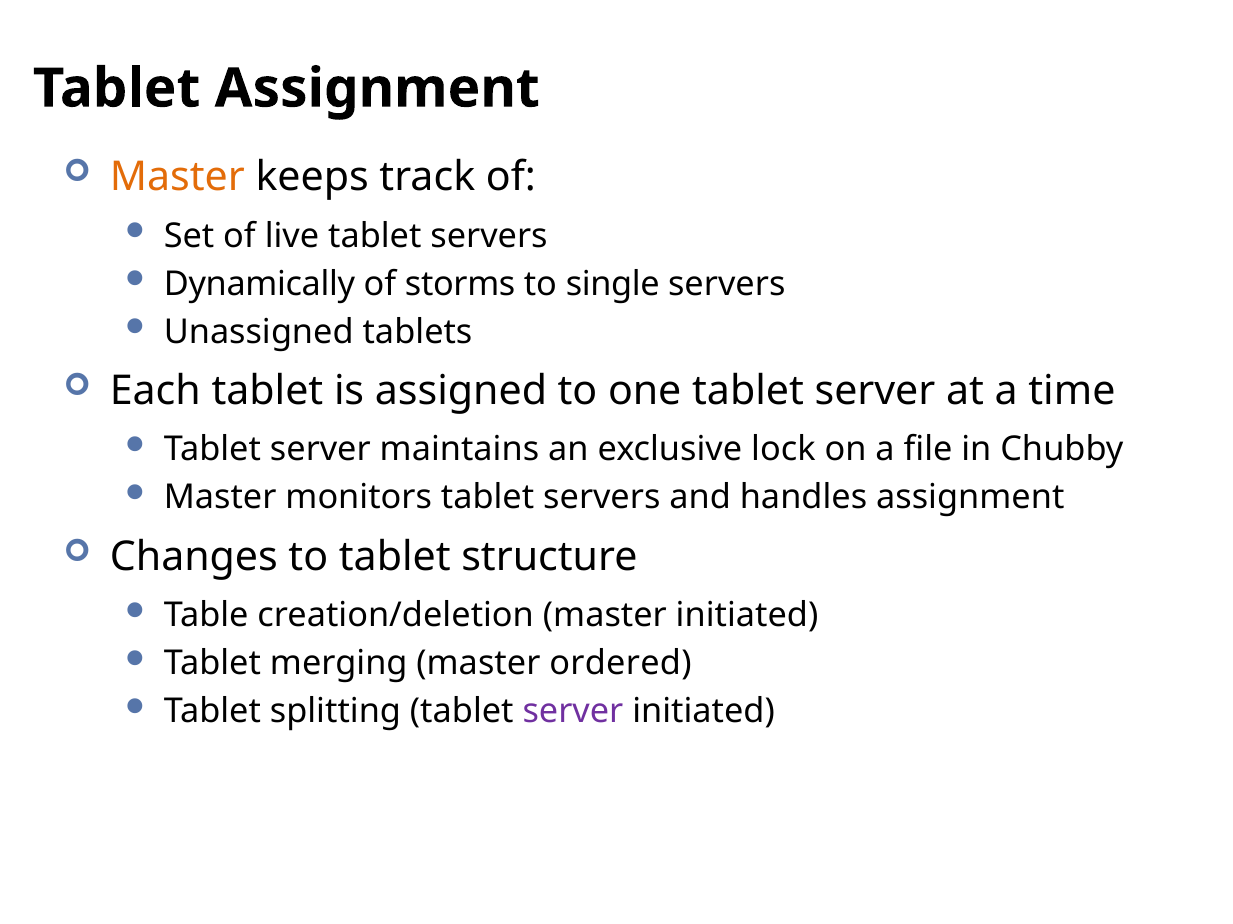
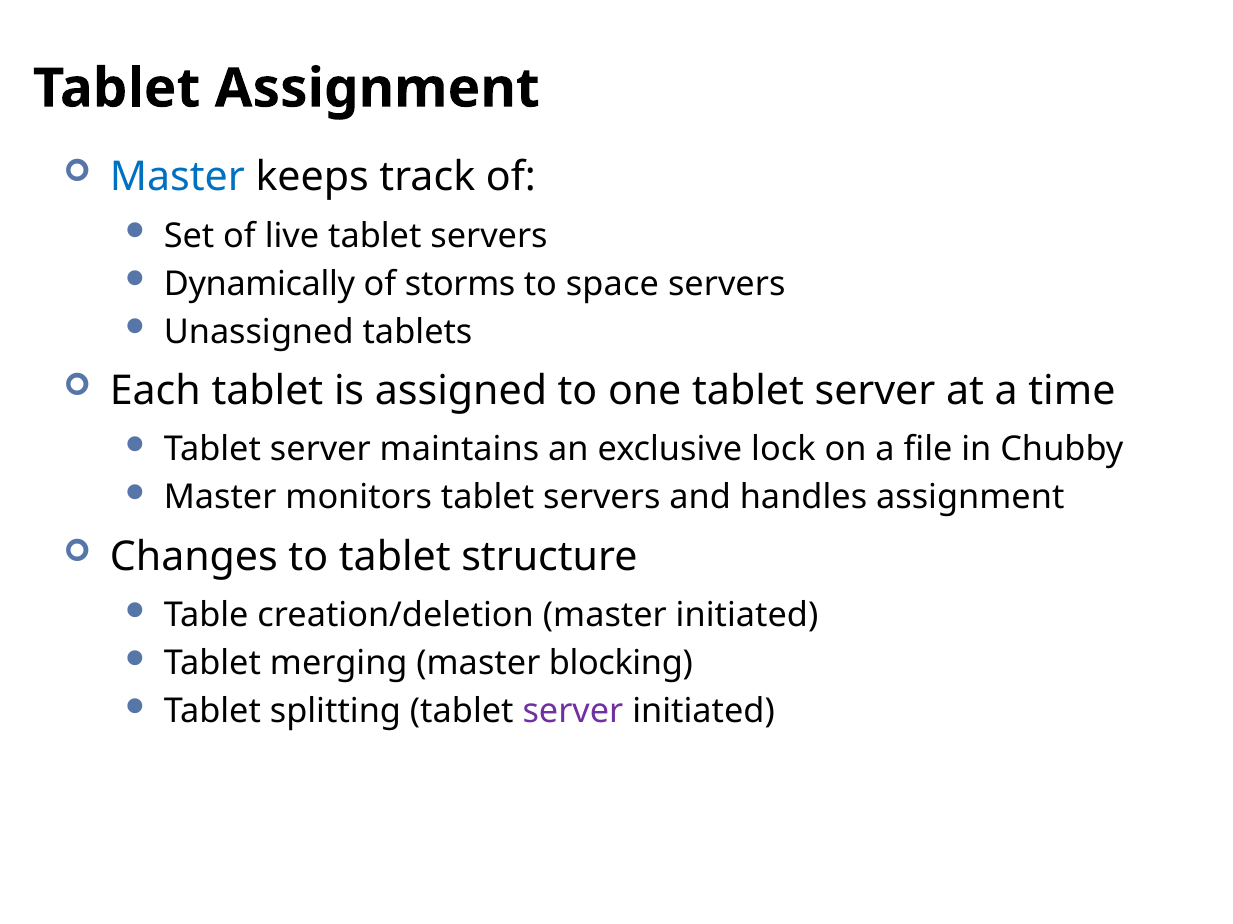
Master at (177, 178) colour: orange -> blue
single: single -> space
ordered: ordered -> blocking
